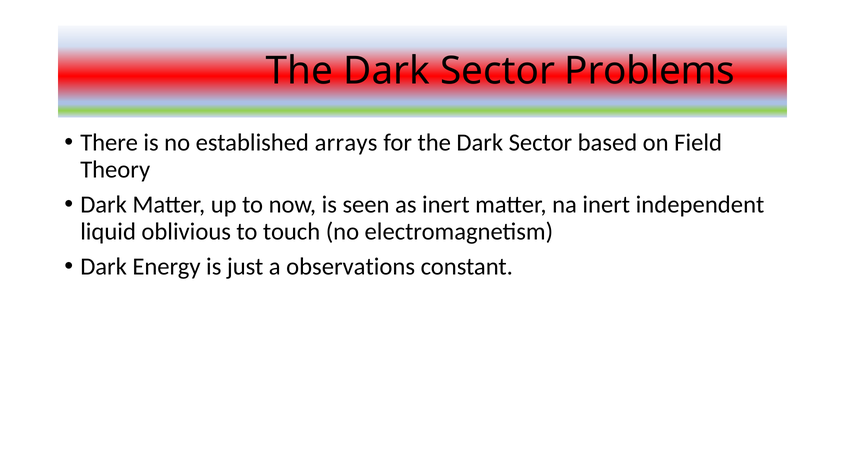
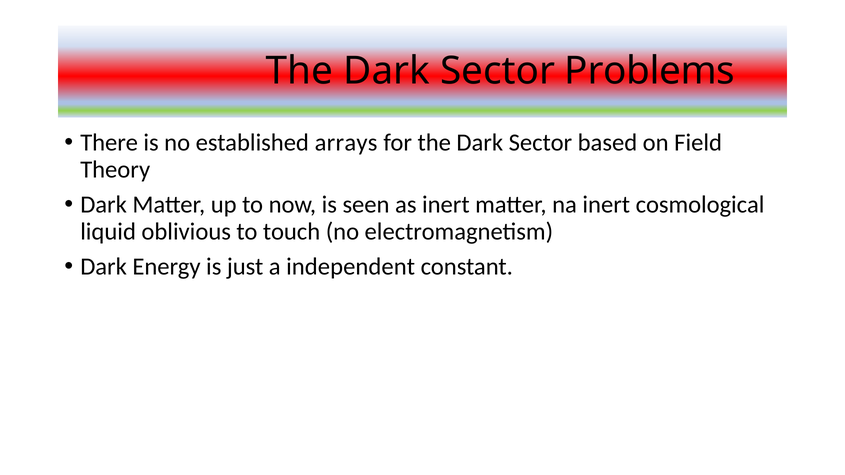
independent: independent -> cosmological
observations: observations -> independent
